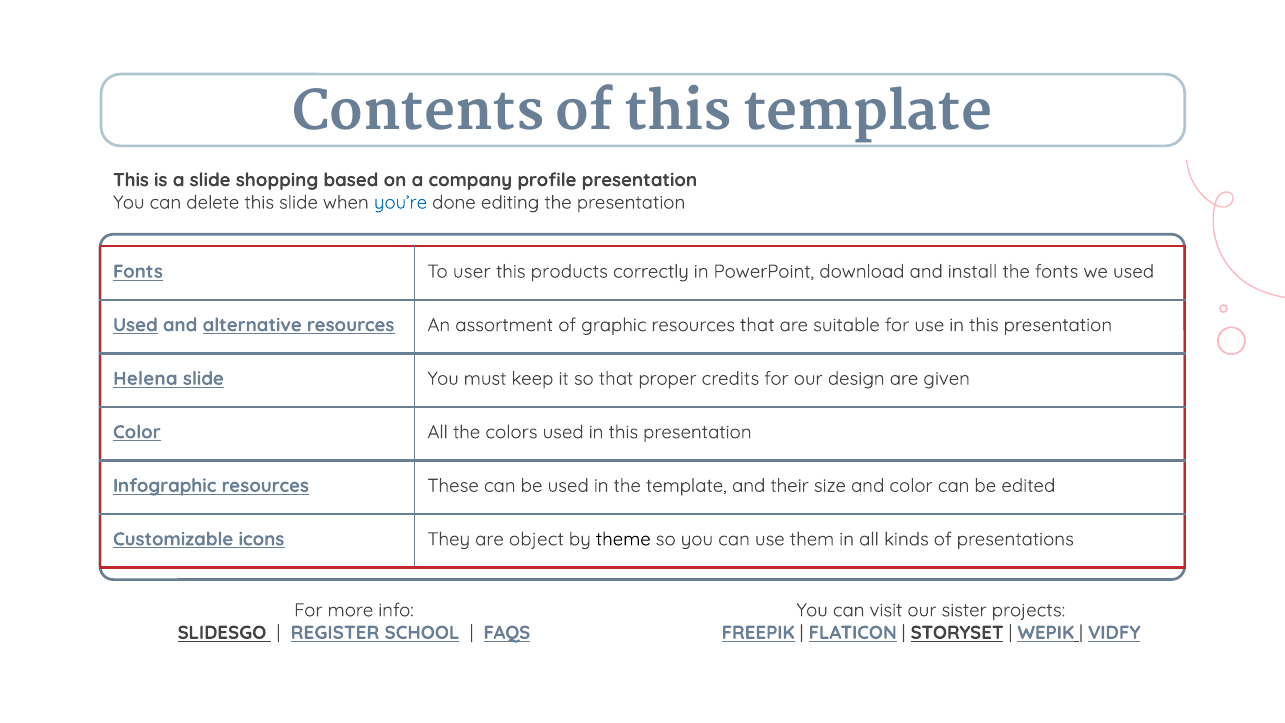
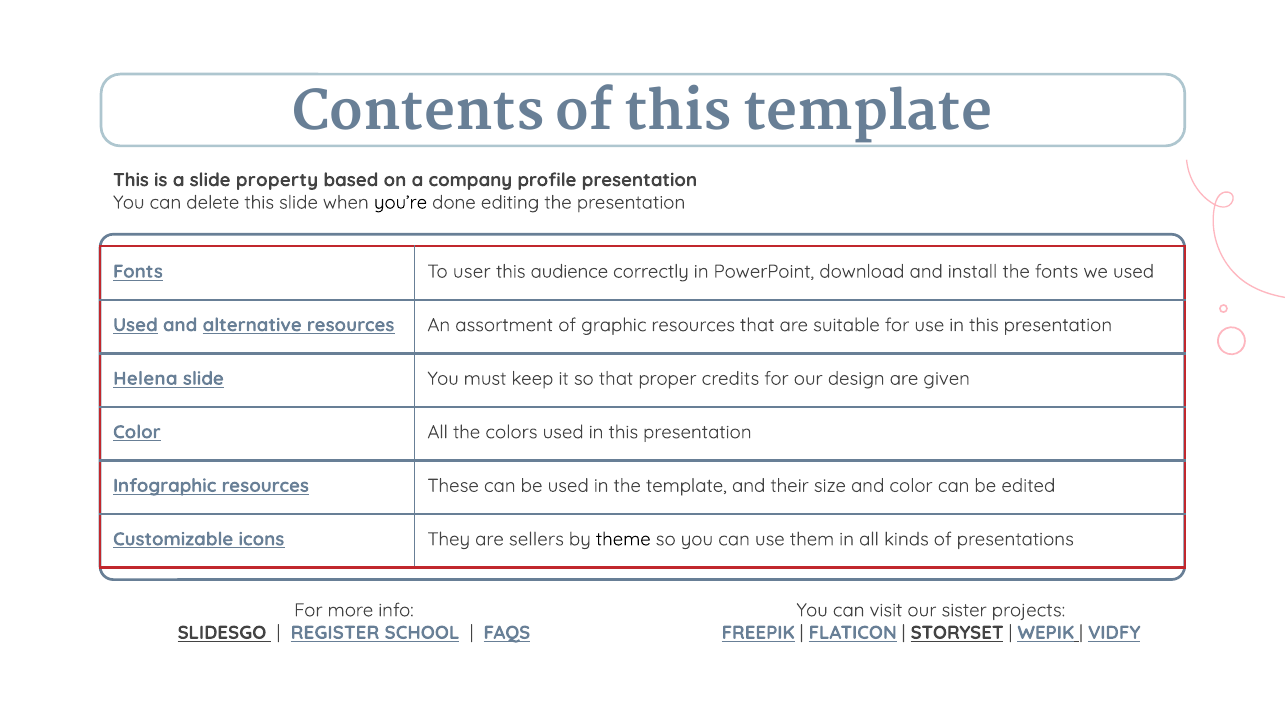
shopping: shopping -> property
you’re colour: blue -> black
products: products -> audience
object: object -> sellers
